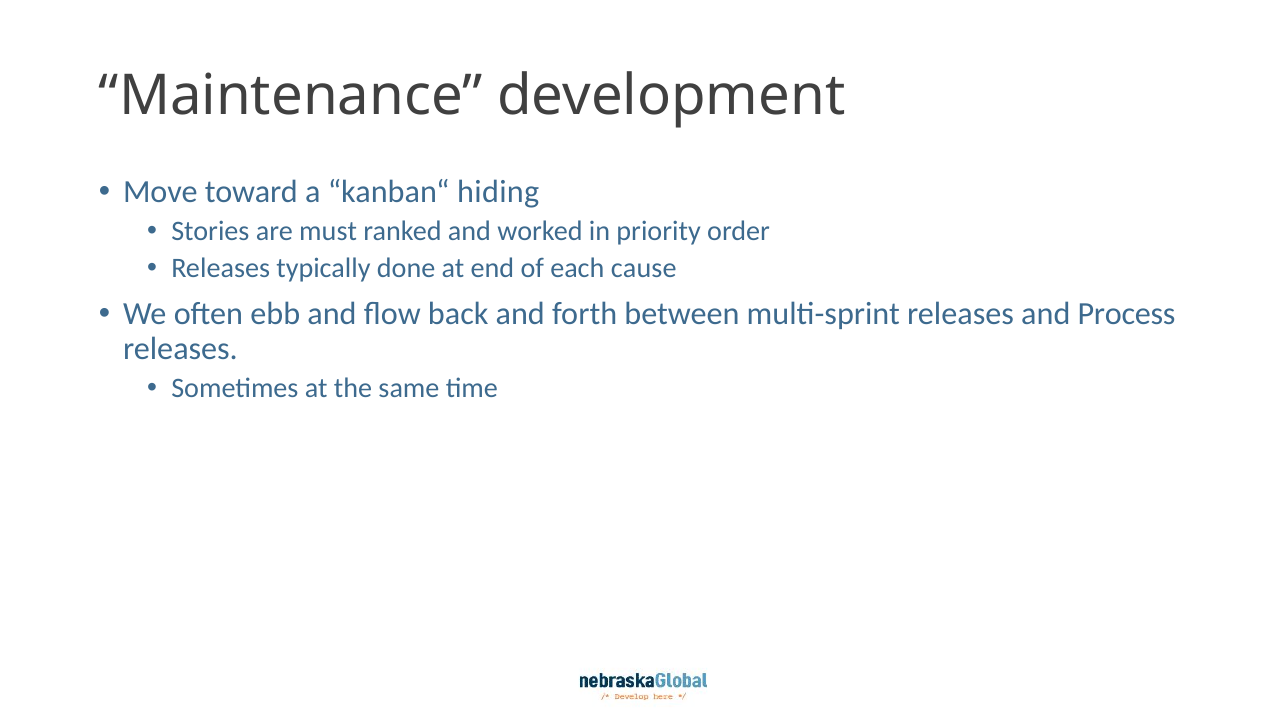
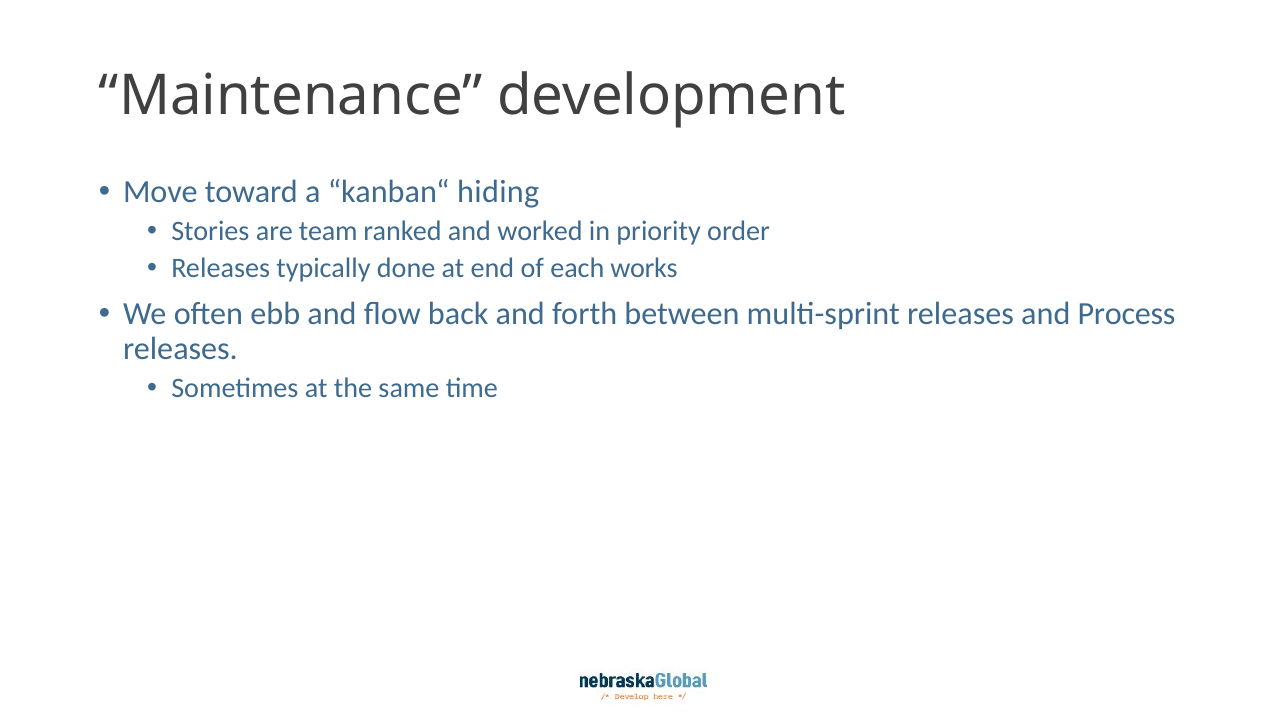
must: must -> team
cause: cause -> works
